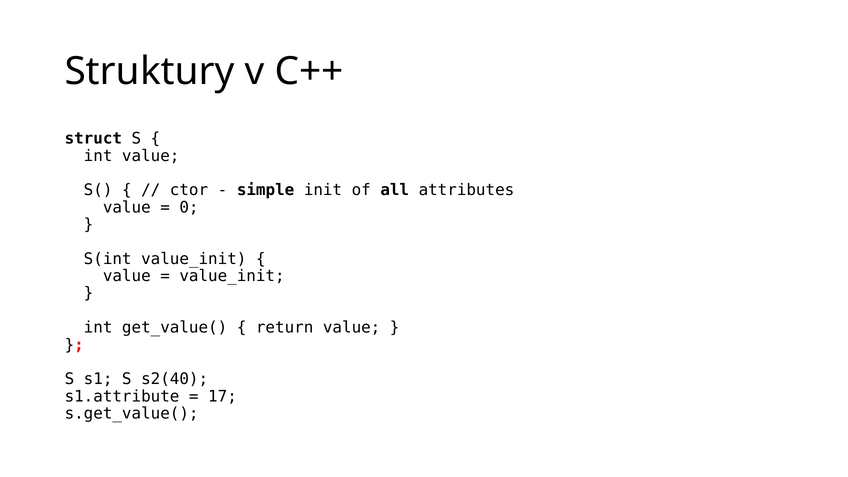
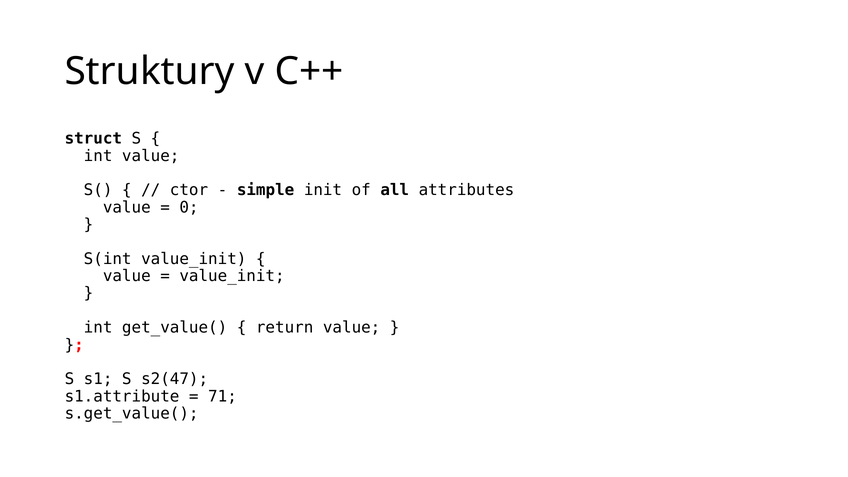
s2(40: s2(40 -> s2(47
17: 17 -> 71
